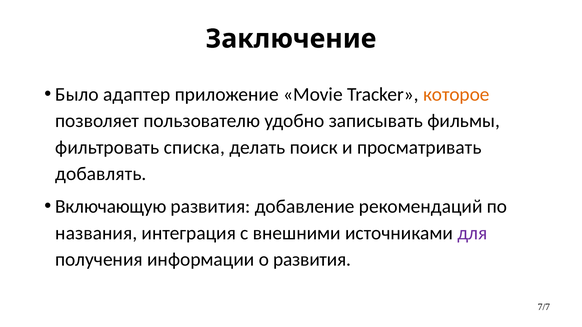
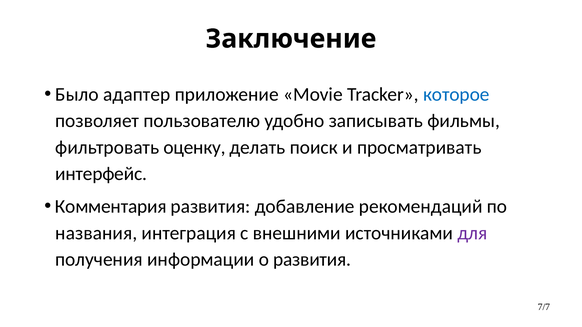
которое colour: orange -> blue
списка: списка -> оценку
добавлять: добавлять -> интерфейс
Включающую: Включающую -> Комментария
